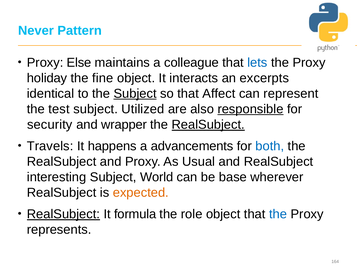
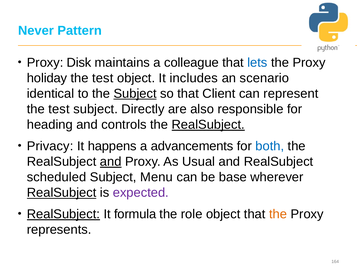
Else: Else -> Disk
fine at (103, 78): fine -> test
interacts: interacts -> includes
excerpts: excerpts -> scenario
Affect: Affect -> Client
Utilized: Utilized -> Directly
responsible underline: present -> none
security: security -> heading
wrapper: wrapper -> controls
Travels: Travels -> Privacy
and at (111, 162) underline: none -> present
interesting: interesting -> scheduled
World: World -> Menu
RealSubject at (62, 193) underline: none -> present
expected colour: orange -> purple
the at (278, 214) colour: blue -> orange
